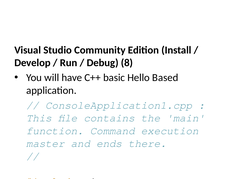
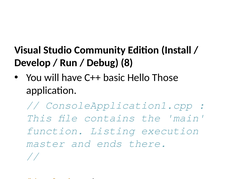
Based: Based -> Those
Command: Command -> Listing
